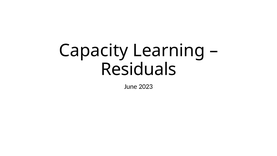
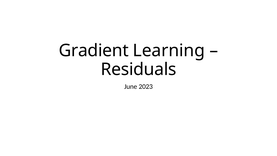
Capacity: Capacity -> Gradient
